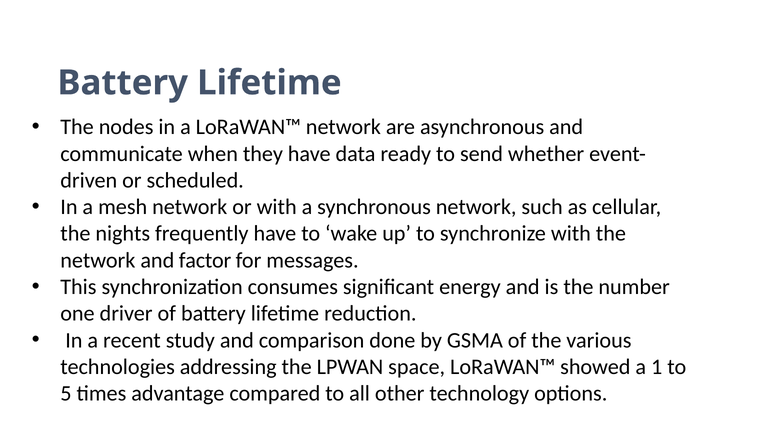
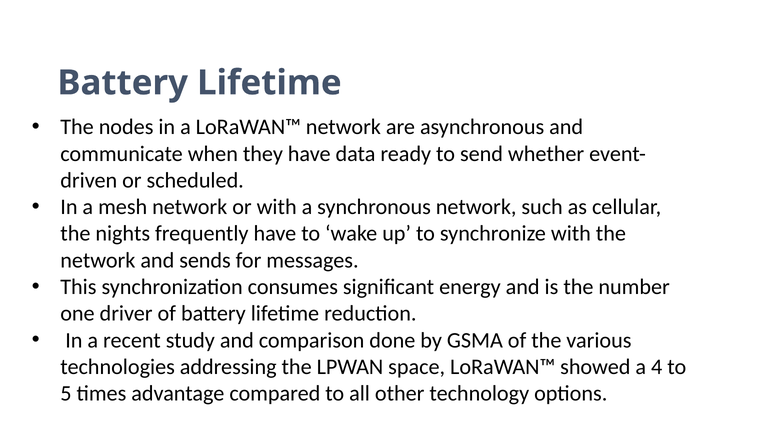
factor: factor -> sends
1: 1 -> 4
